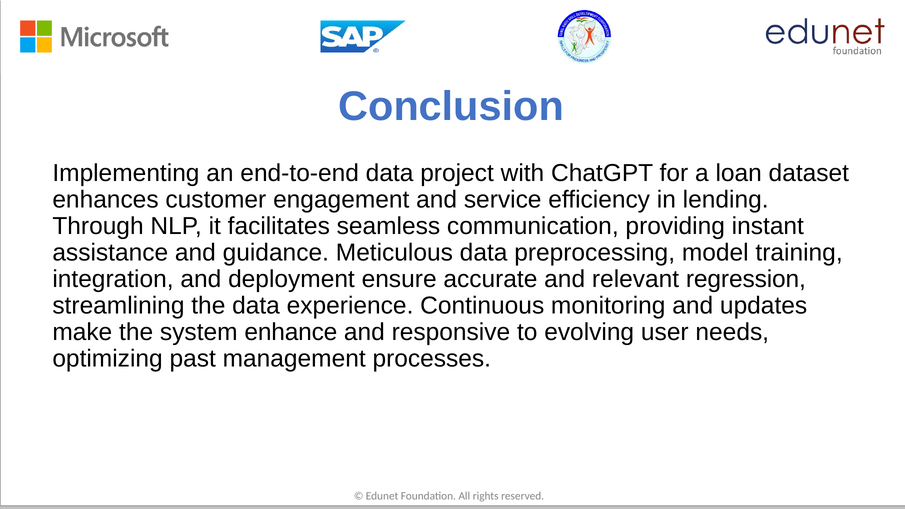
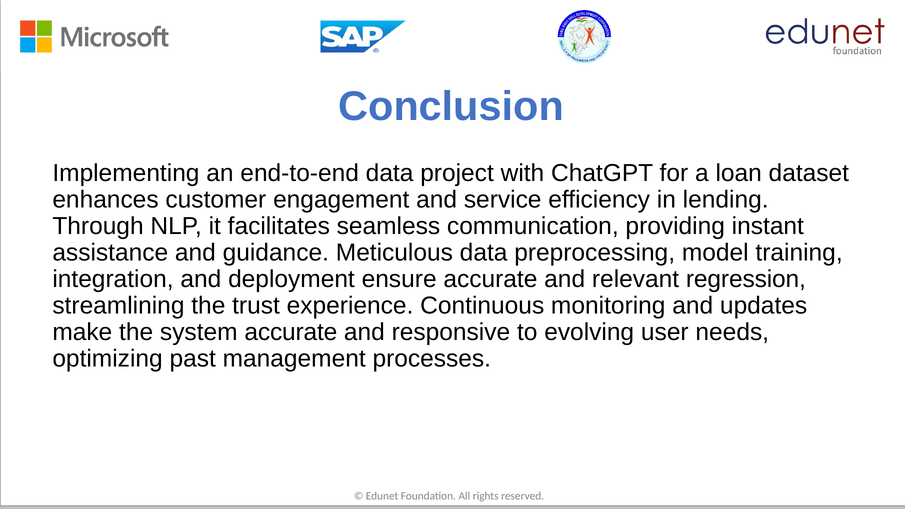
the data: data -> trust
system enhance: enhance -> accurate
